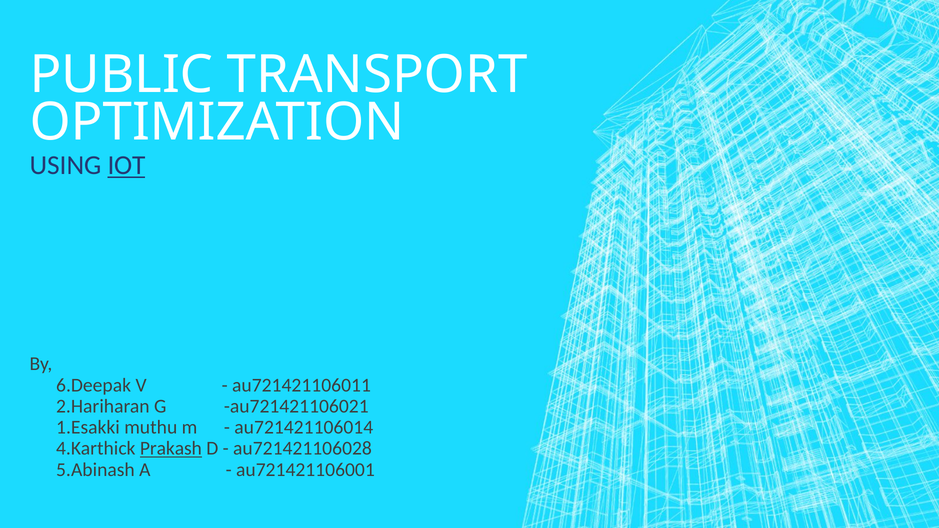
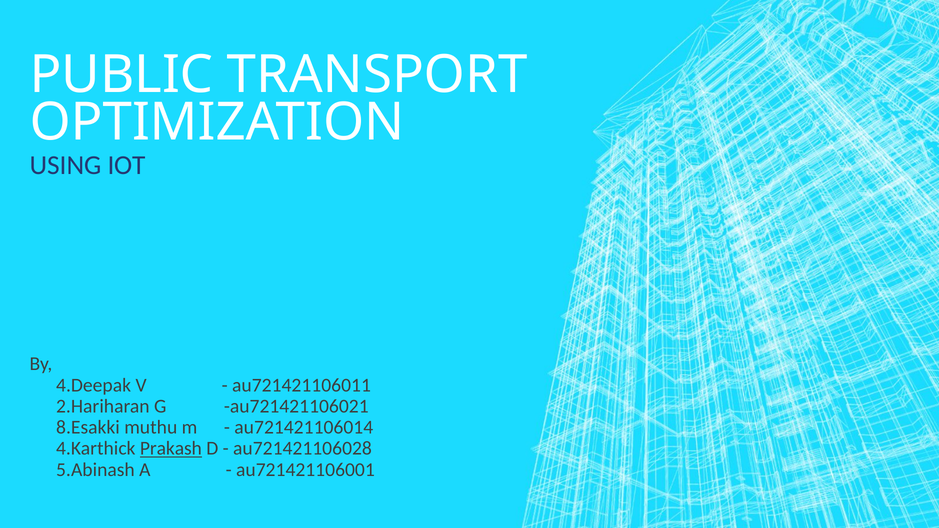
IOT underline: present -> none
6.Deepak: 6.Deepak -> 4.Deepak
1.Esakki: 1.Esakki -> 8.Esakki
